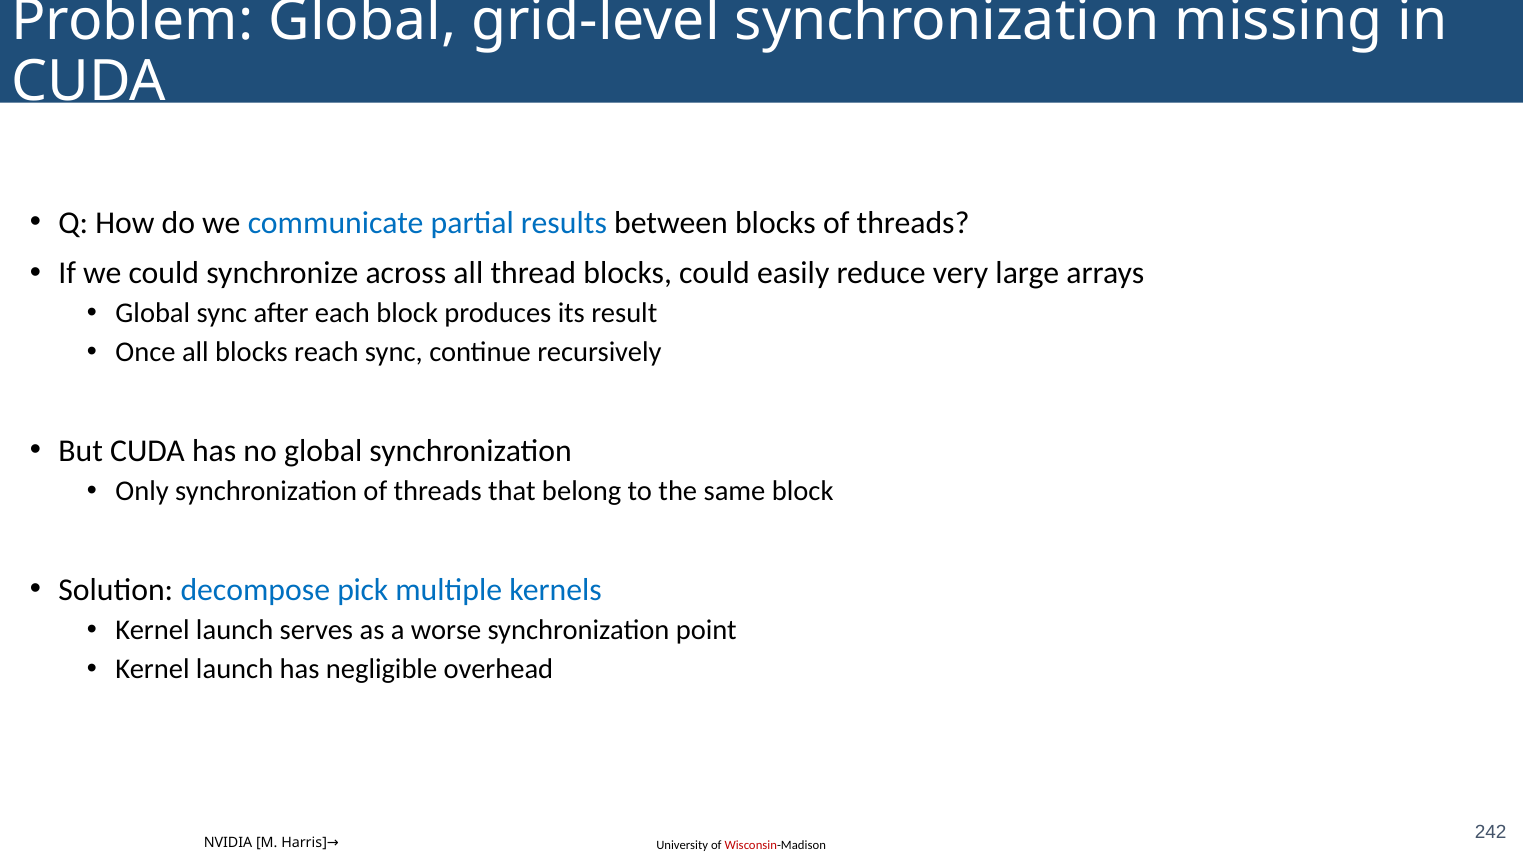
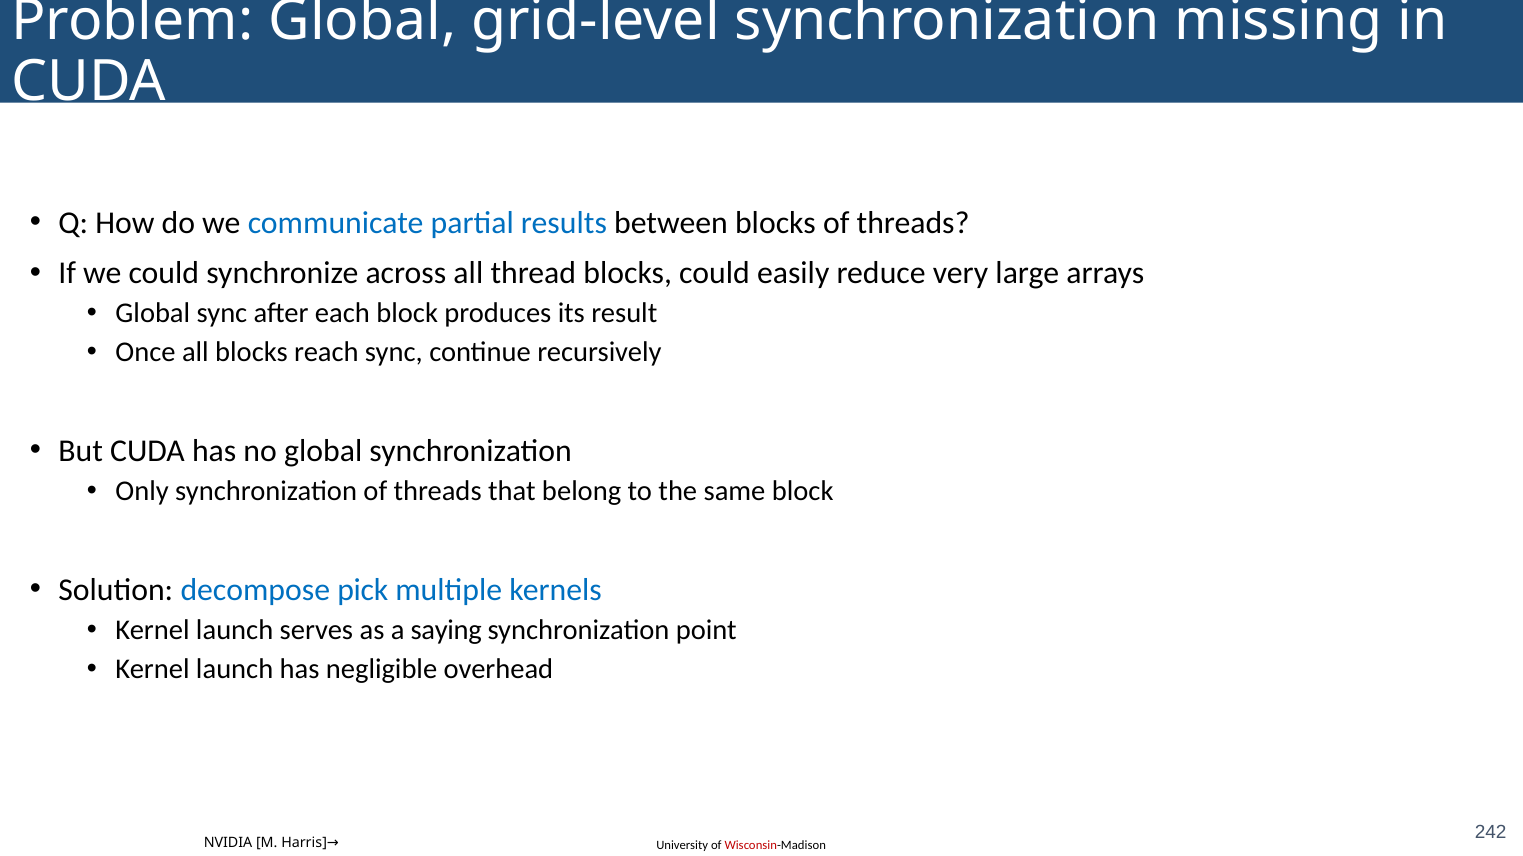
worse: worse -> saying
